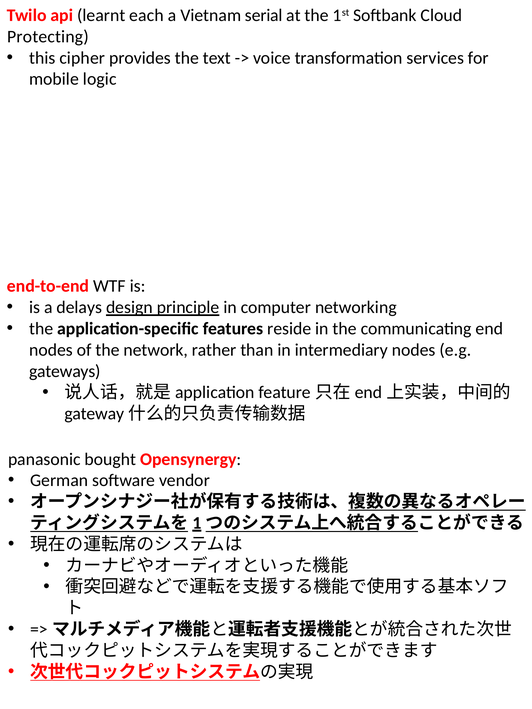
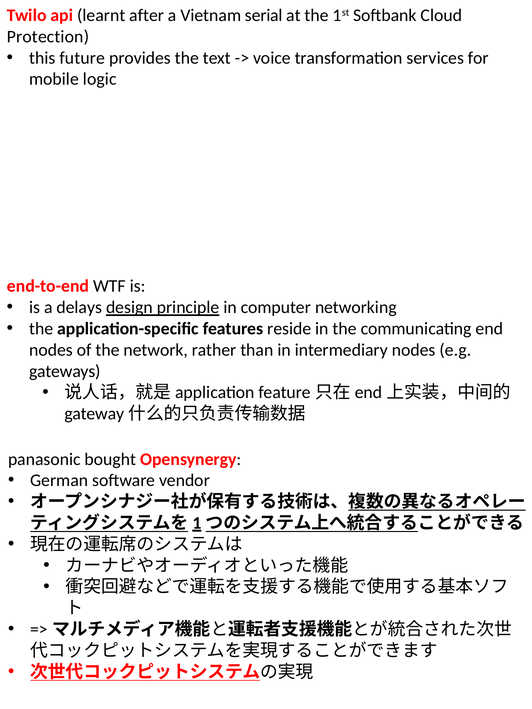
each: each -> after
Protecting: Protecting -> Protection
cipher: cipher -> future
